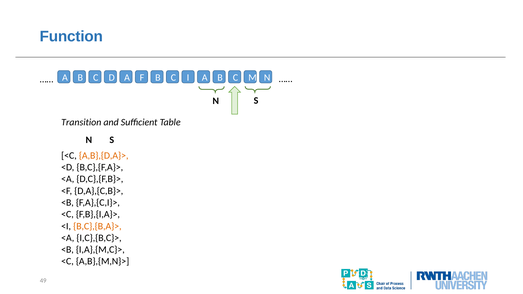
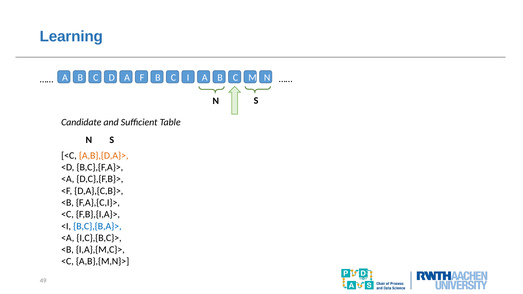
Function: Function -> Learning
Transition: Transition -> Candidate
B,C},{B,A}> colour: orange -> blue
